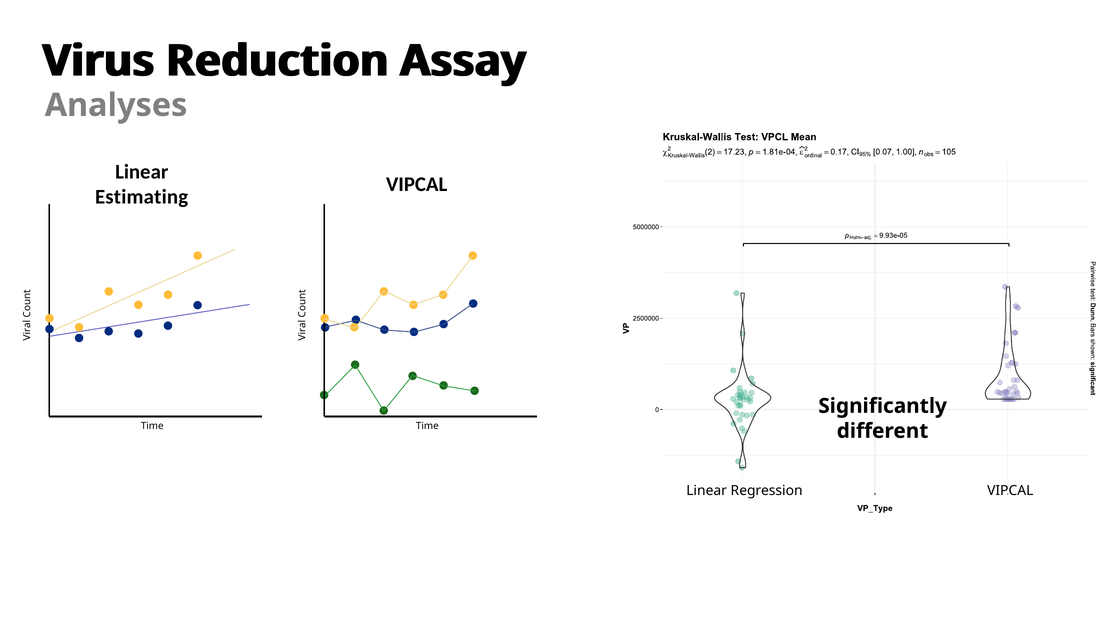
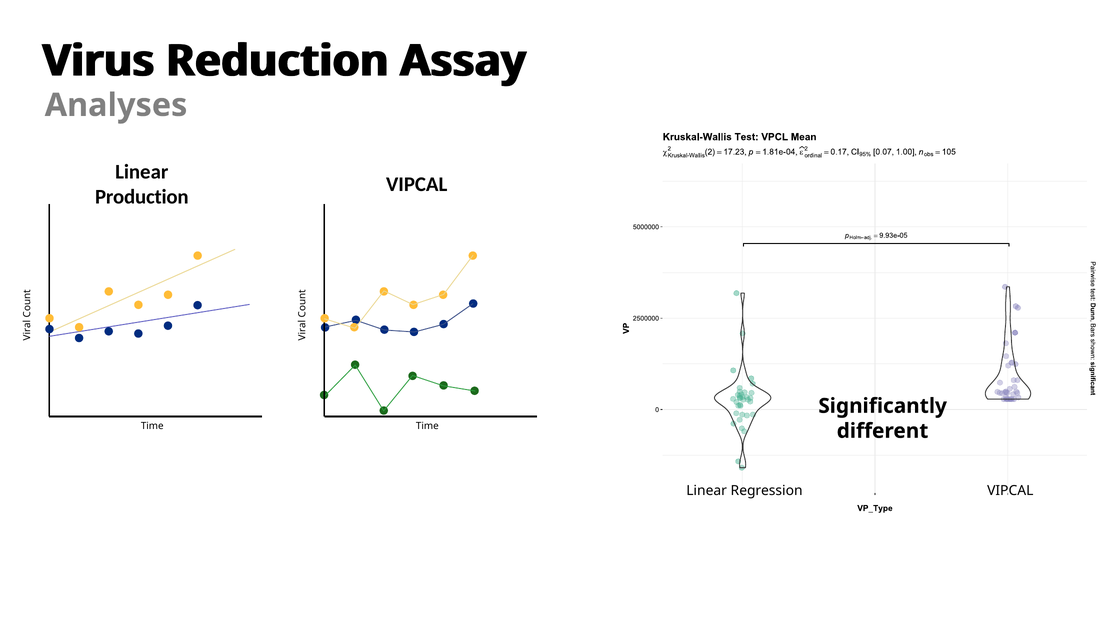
Estimating: Estimating -> Production
